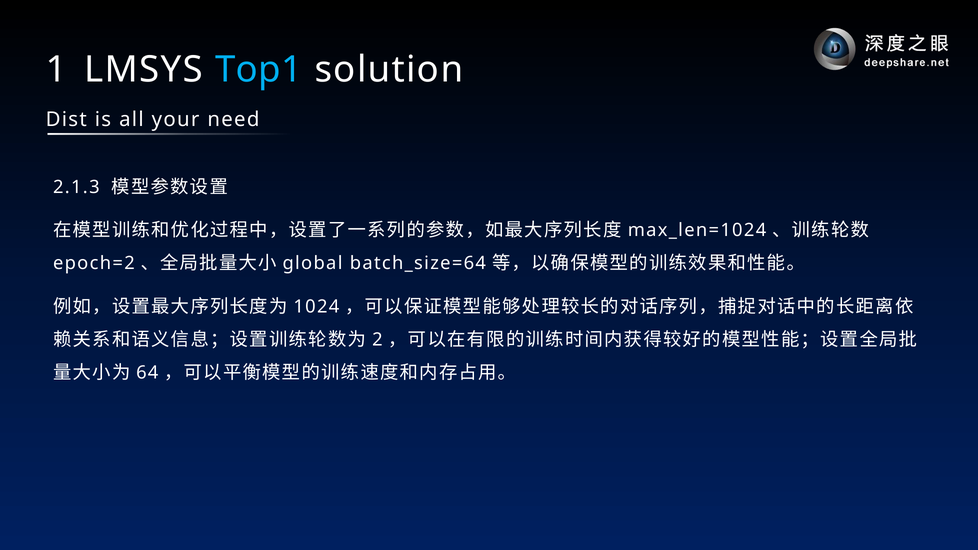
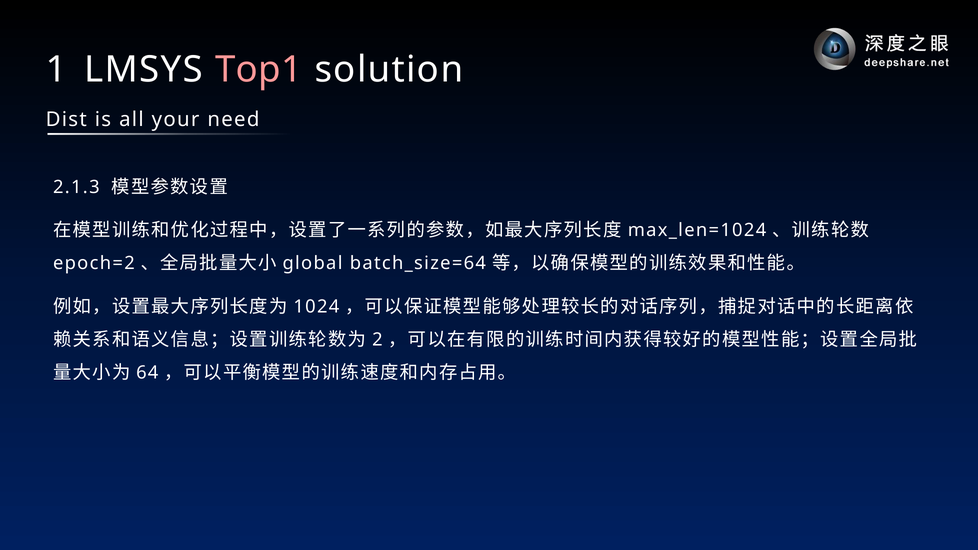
Top1 colour: light blue -> pink
